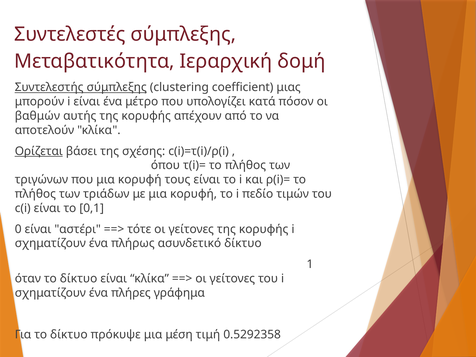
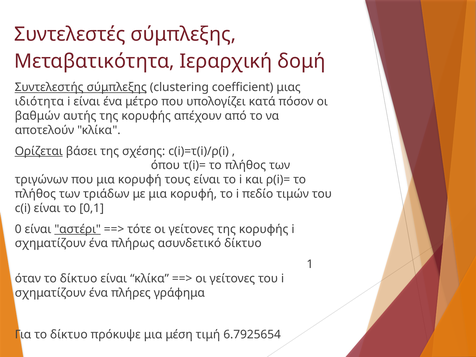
μπορούν: μπορούν -> ιδιότητα
αστέρι underline: none -> present
0.5292358: 0.5292358 -> 6.7925654
